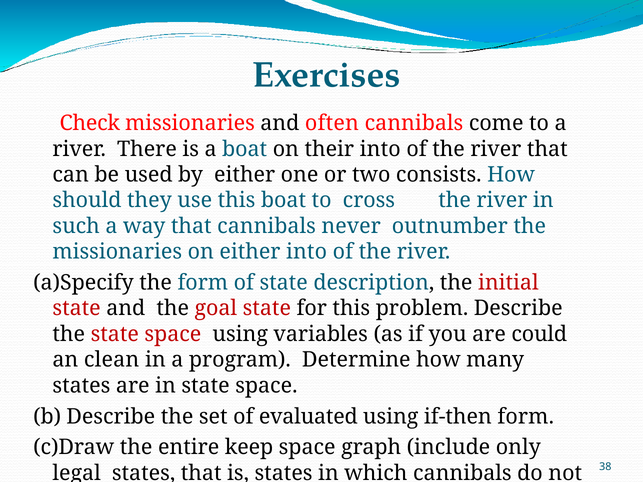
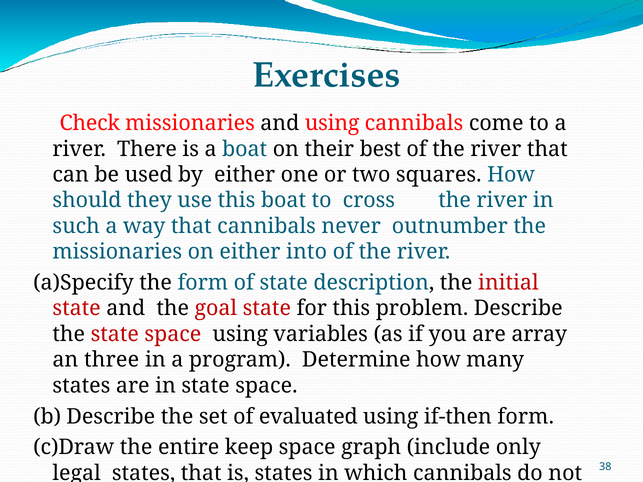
and often: often -> using
their into: into -> best
consists: consists -> squares
could: could -> array
clean: clean -> three
